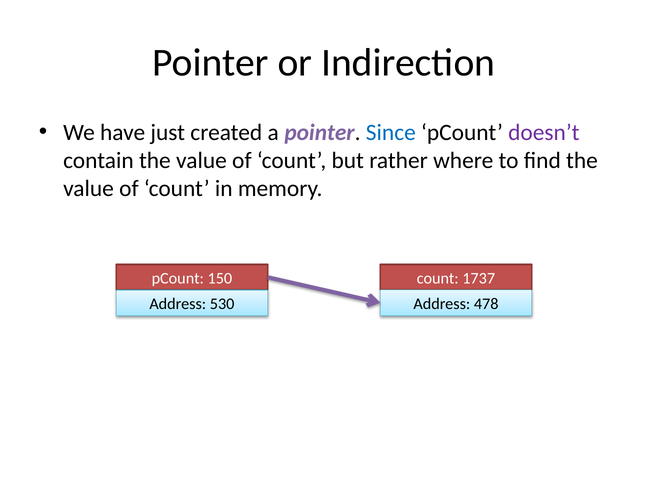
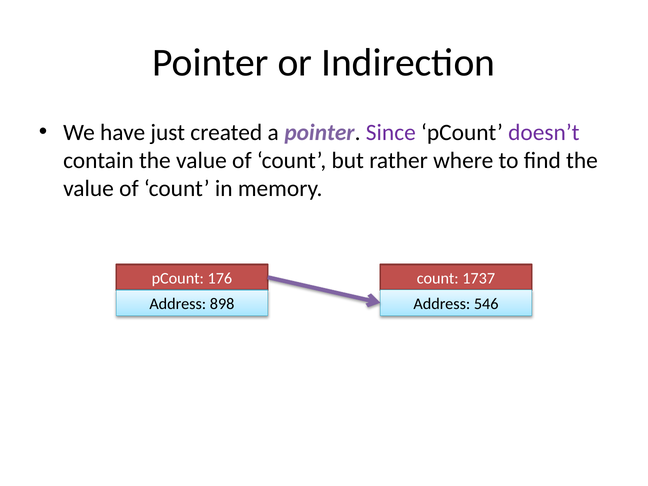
Since colour: blue -> purple
150: 150 -> 176
530: 530 -> 898
478: 478 -> 546
